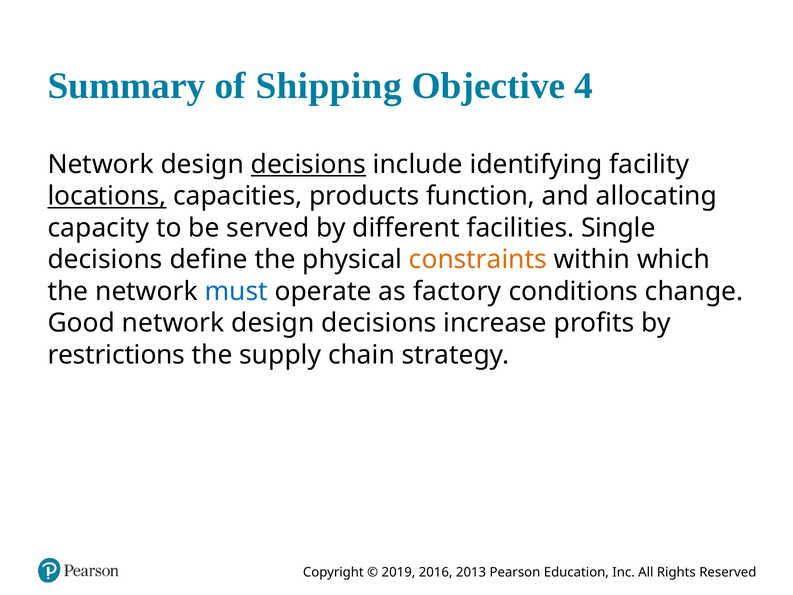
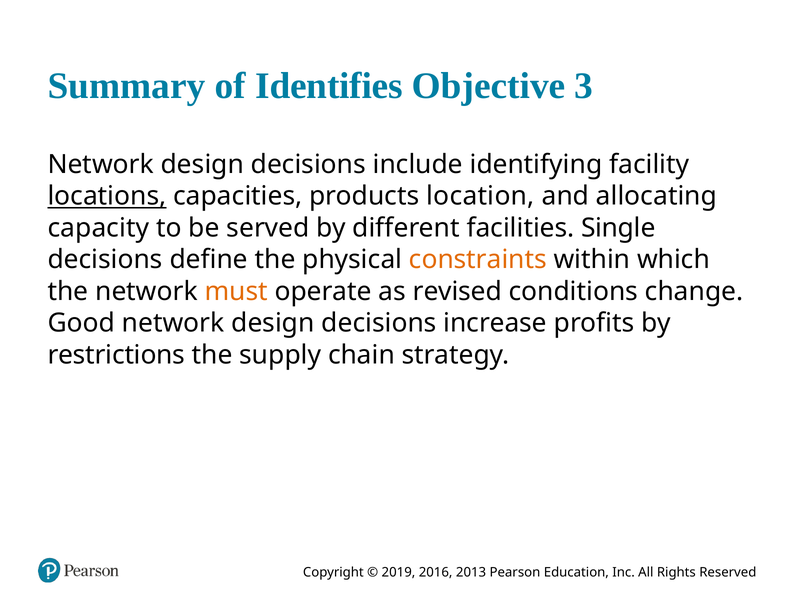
Shipping: Shipping -> Identifies
4: 4 -> 3
decisions at (308, 164) underline: present -> none
function: function -> location
must colour: blue -> orange
factory: factory -> revised
